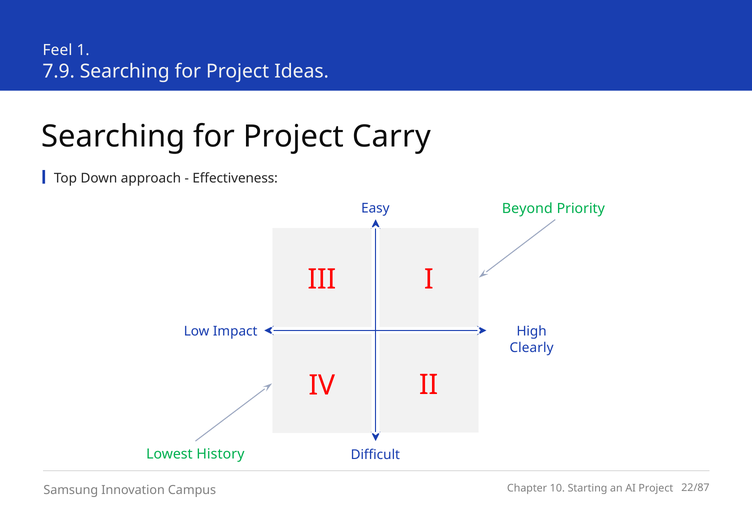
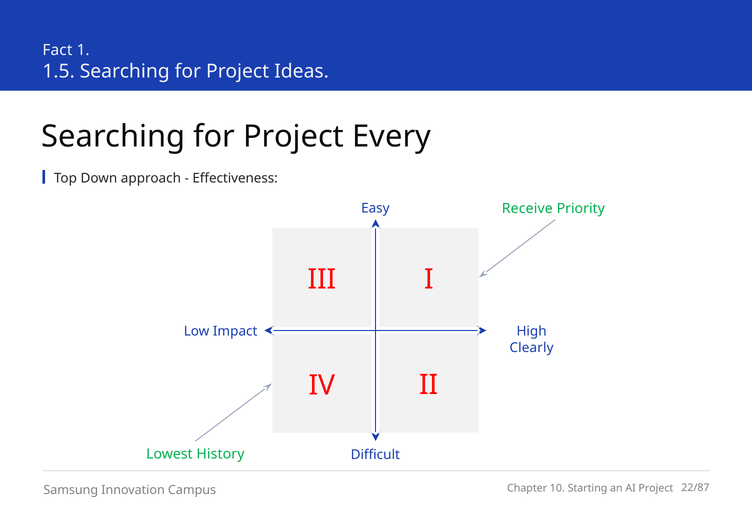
Feel: Feel -> Fact
7.9: 7.9 -> 1.5
Carry: Carry -> Every
Beyond: Beyond -> Receive
